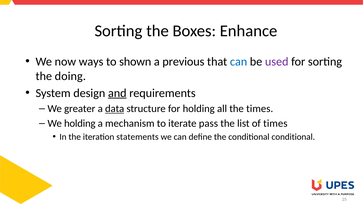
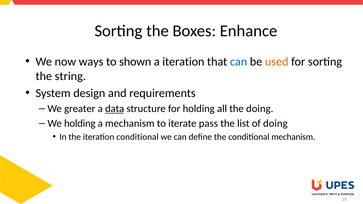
a previous: previous -> iteration
used colour: purple -> orange
doing: doing -> string
and underline: present -> none
the times: times -> doing
of times: times -> doing
iteration statements: statements -> conditional
conditional conditional: conditional -> mechanism
